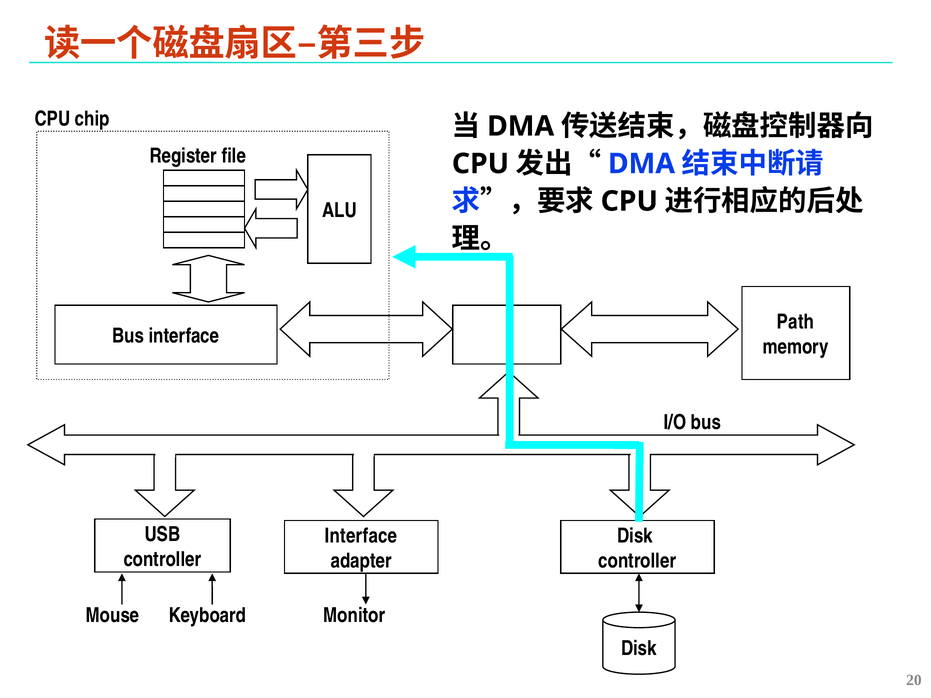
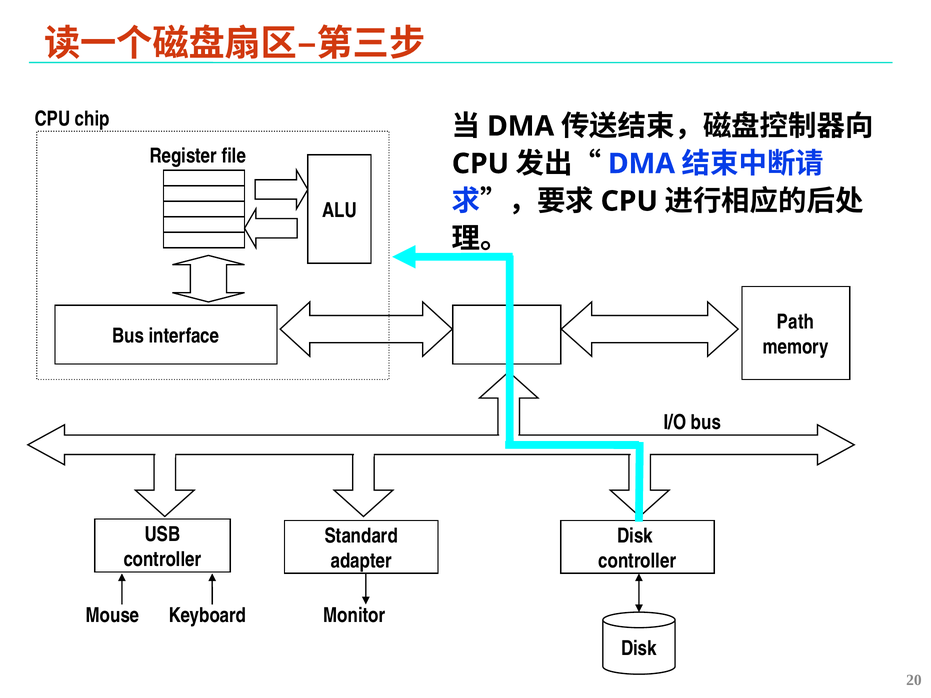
Interface at (361, 536): Interface -> Standard
